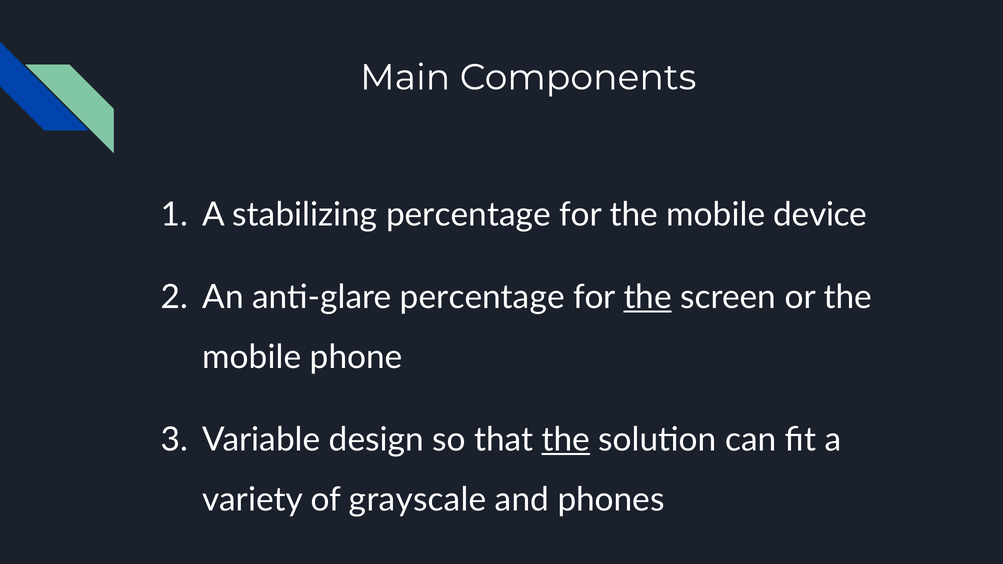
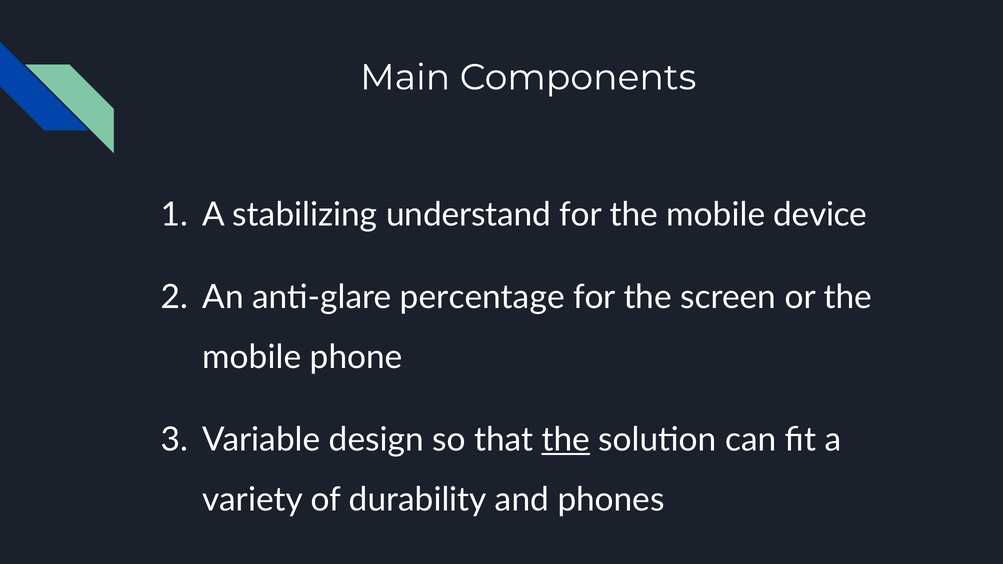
stabilizing percentage: percentage -> understand
the at (648, 297) underline: present -> none
grayscale: grayscale -> durability
